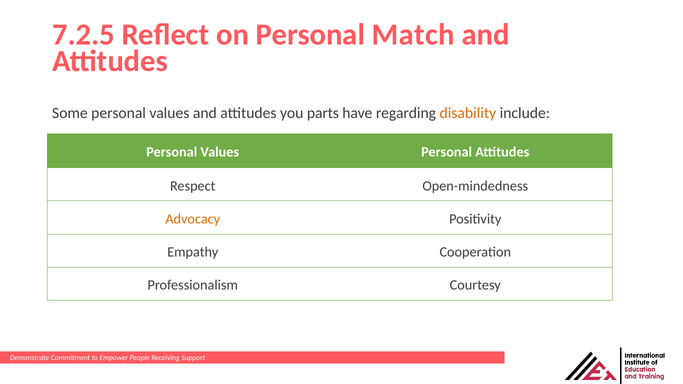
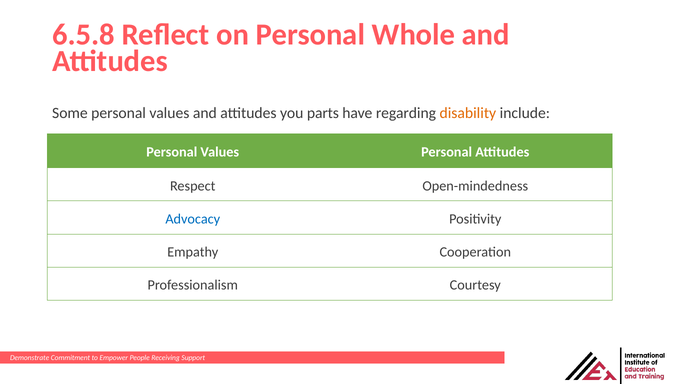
7.2.5: 7.2.5 -> 6.5.8
Match: Match -> Whole
Advocacy colour: orange -> blue
